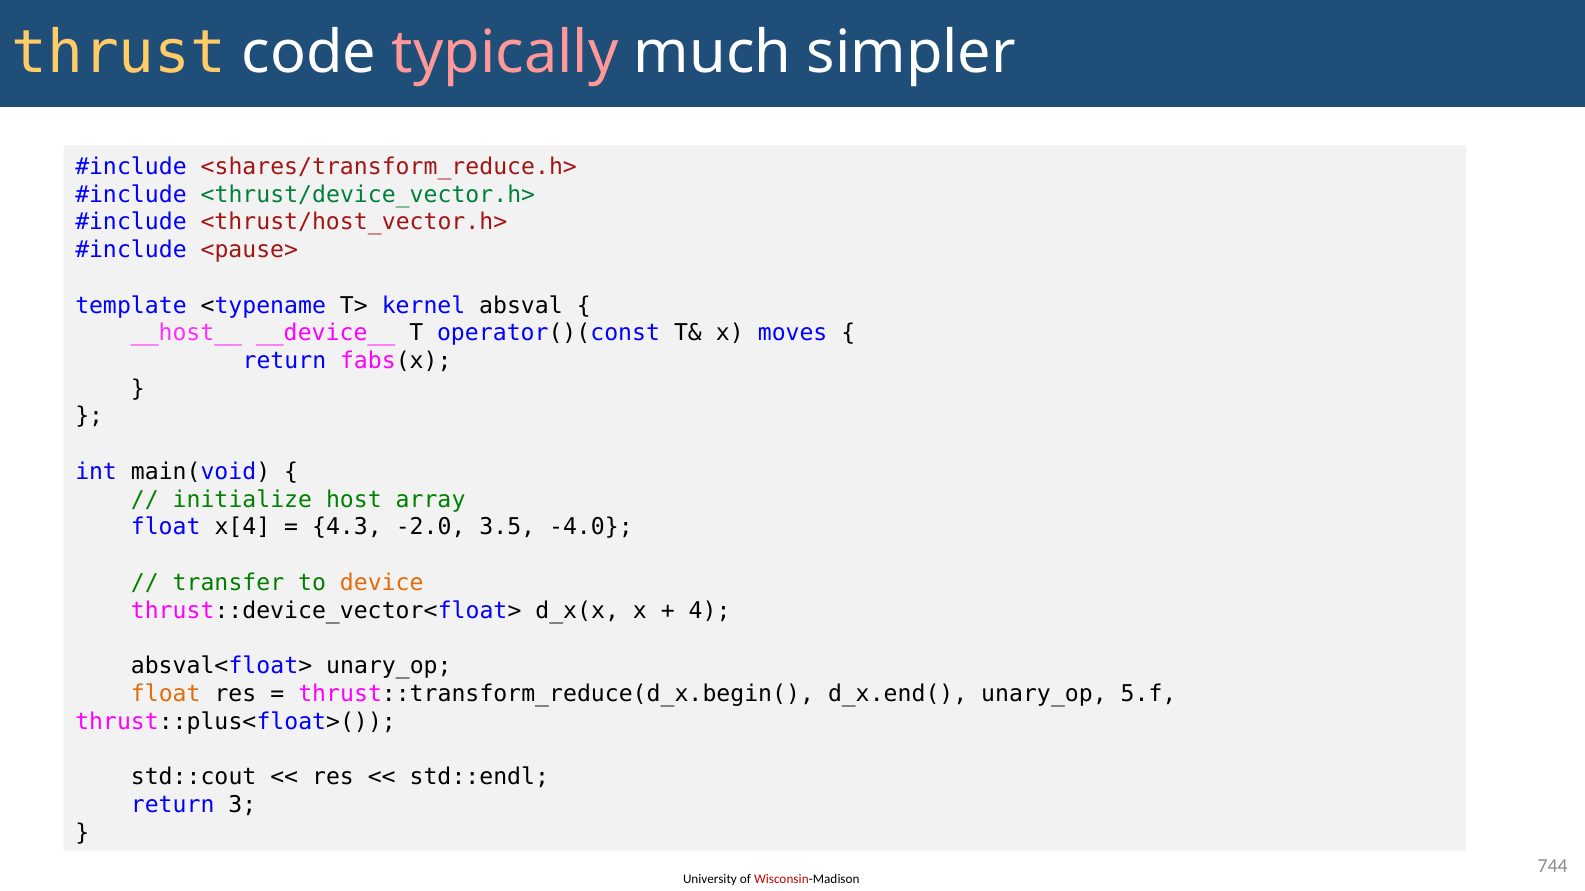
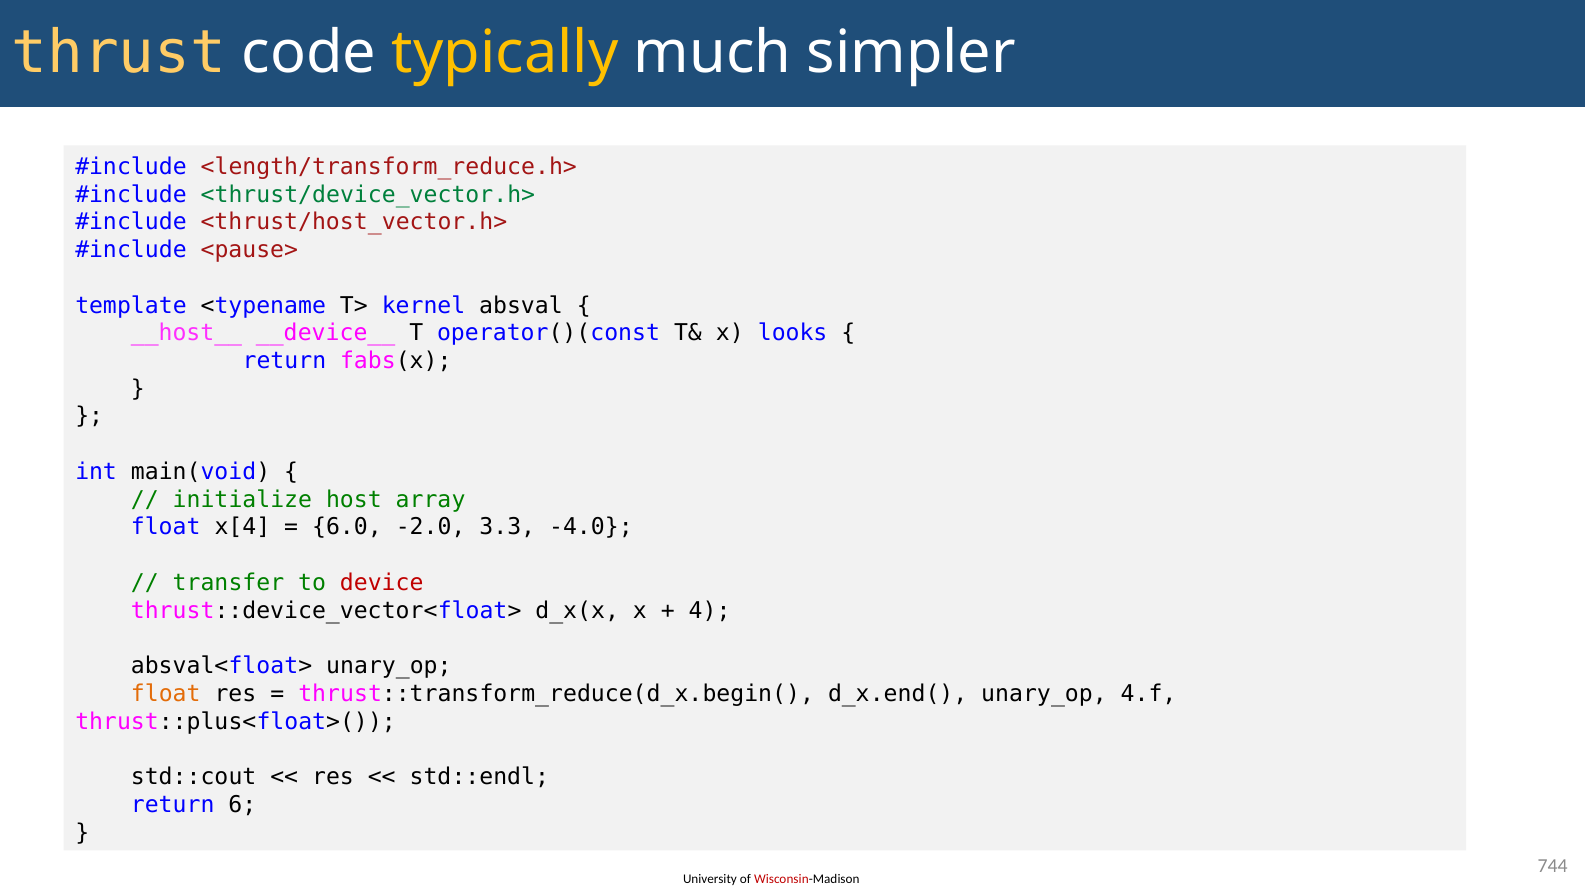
typically colour: pink -> yellow
<shares/transform_reduce.h>: <shares/transform_reduce.h> -> <length/transform_reduce.h>
moves: moves -> looks
4.3: 4.3 -> 6.0
3.5: 3.5 -> 3.3
device colour: orange -> red
5.f: 5.f -> 4.f
3: 3 -> 6
